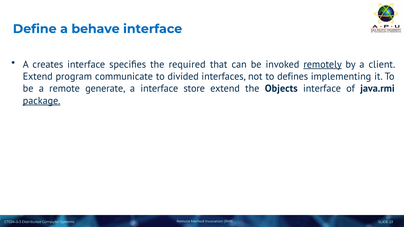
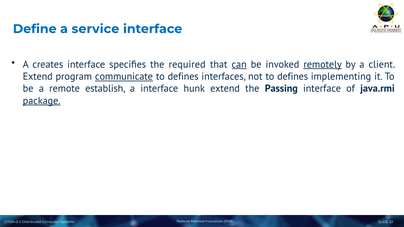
behave: behave -> service
can underline: none -> present
communicate underline: none -> present
divided at (183, 77): divided -> defines
generate: generate -> establish
store: store -> hunk
Objects: Objects -> Passing
